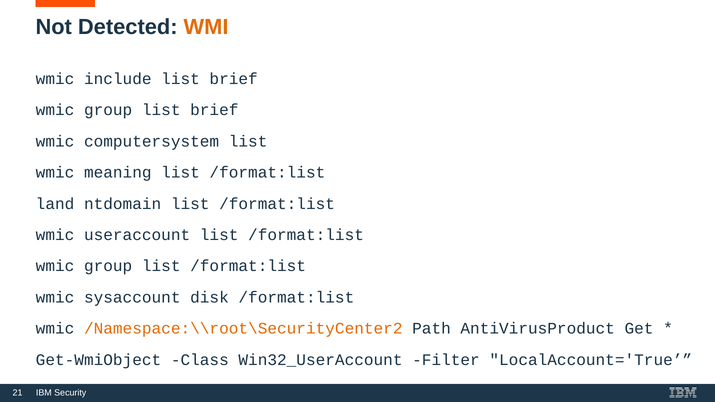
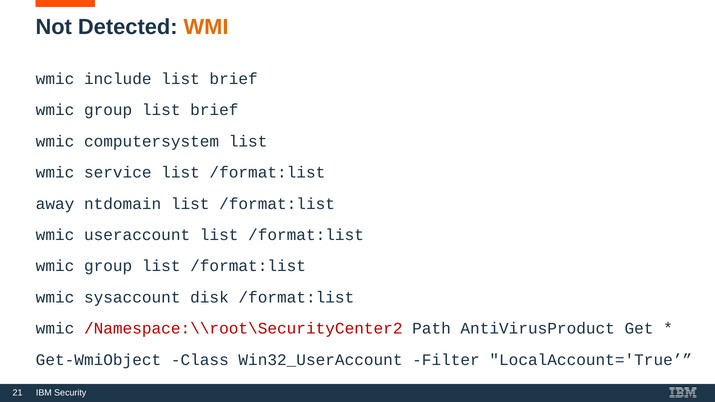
meaning: meaning -> service
land: land -> away
/Namespace:\\root\SecurityCenter2 colour: orange -> red
